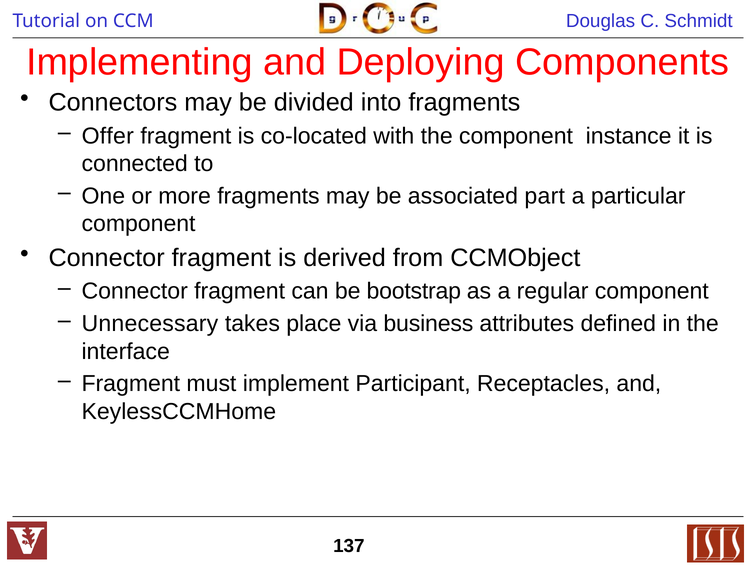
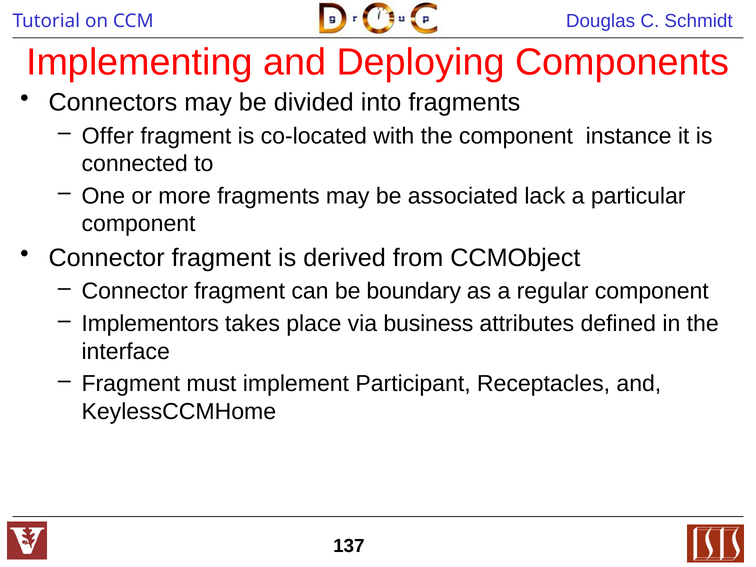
part: part -> lack
bootstrap: bootstrap -> boundary
Unnecessary: Unnecessary -> Implementors
